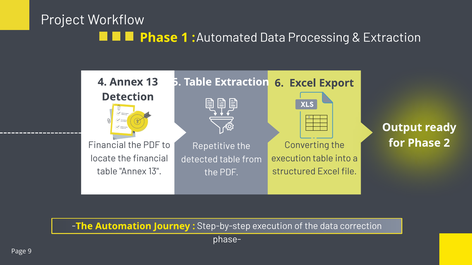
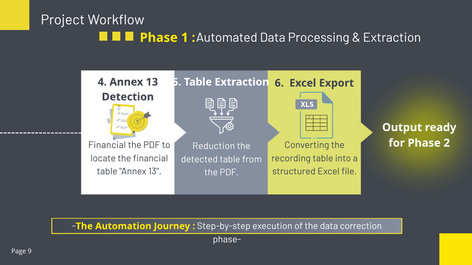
Repetitive: Repetitive -> Reduction
execution at (291, 159): execution -> recording
